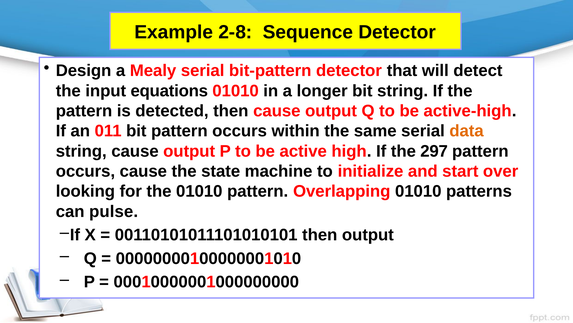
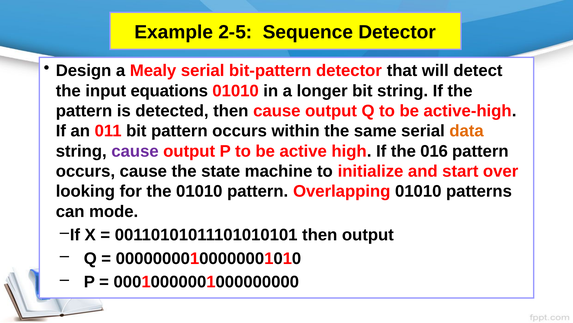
2-8: 2-8 -> 2-5
cause at (135, 151) colour: black -> purple
297: 297 -> 016
pulse: pulse -> mode
